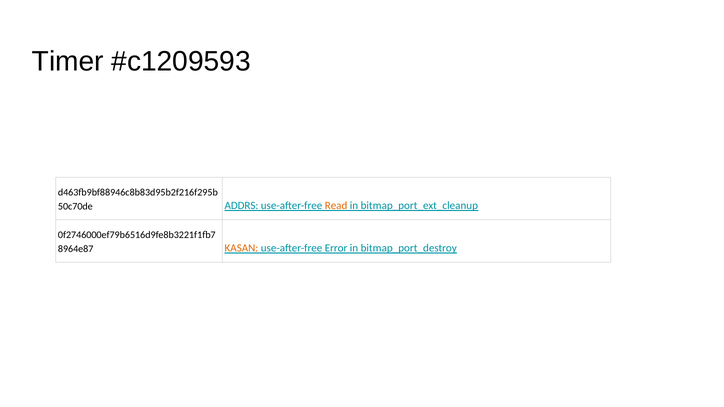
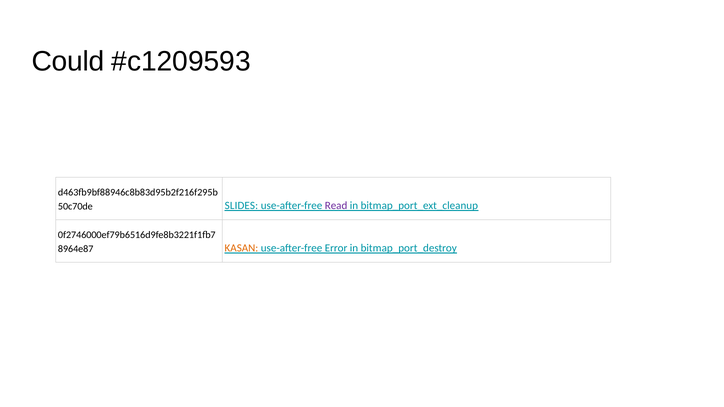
Timer: Timer -> Could
ADDRS: ADDRS -> SLIDES
Read colour: orange -> purple
